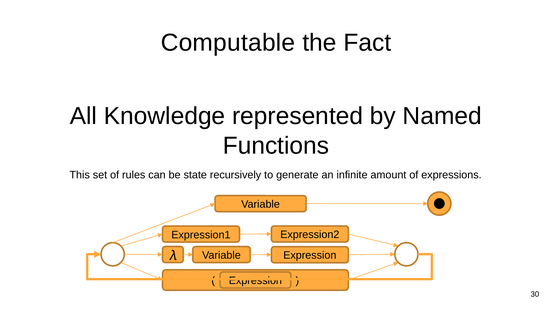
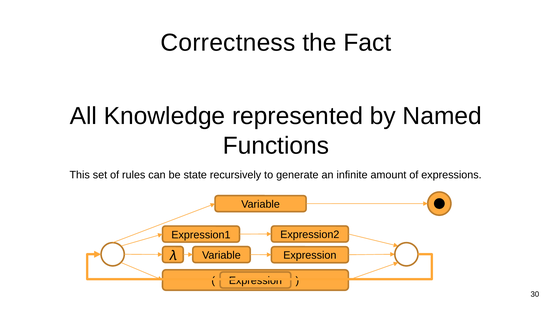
Computable: Computable -> Correctness
